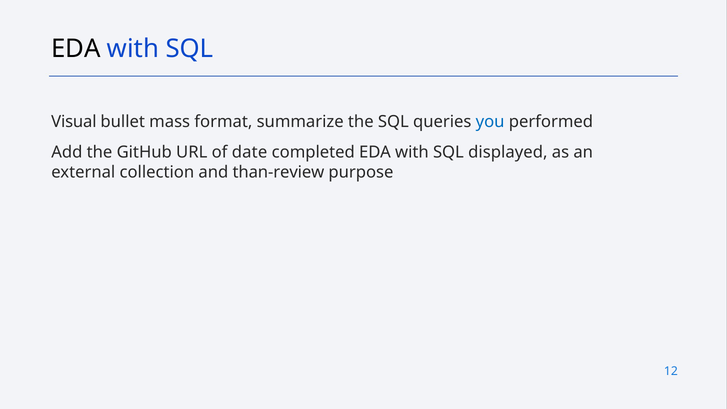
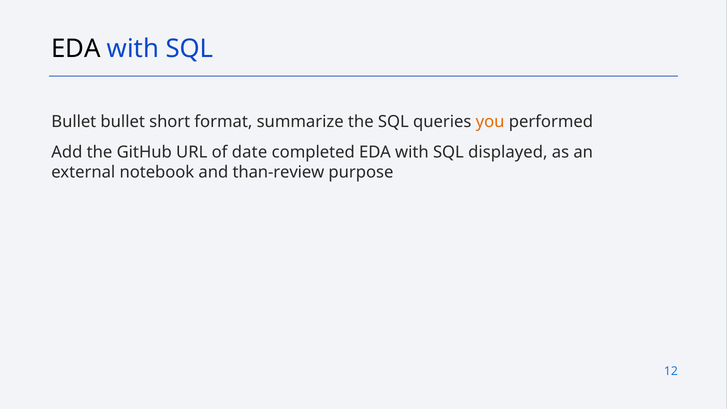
Visual at (74, 122): Visual -> Bullet
mass: mass -> short
you colour: blue -> orange
collection: collection -> notebook
